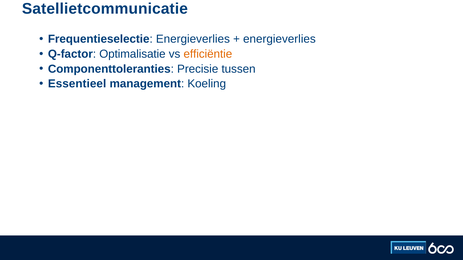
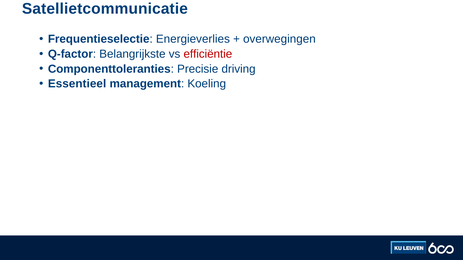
energieverlies at (279, 39): energieverlies -> overwegingen
Optimalisatie: Optimalisatie -> Belangrijkste
efficiëntie colour: orange -> red
tussen: tussen -> driving
